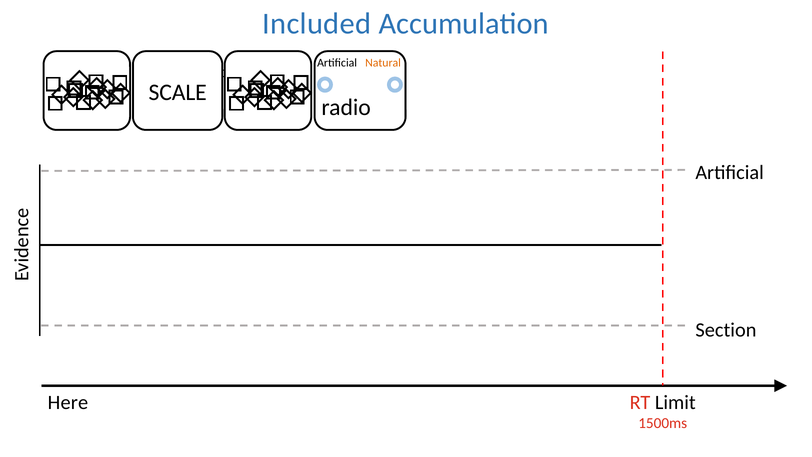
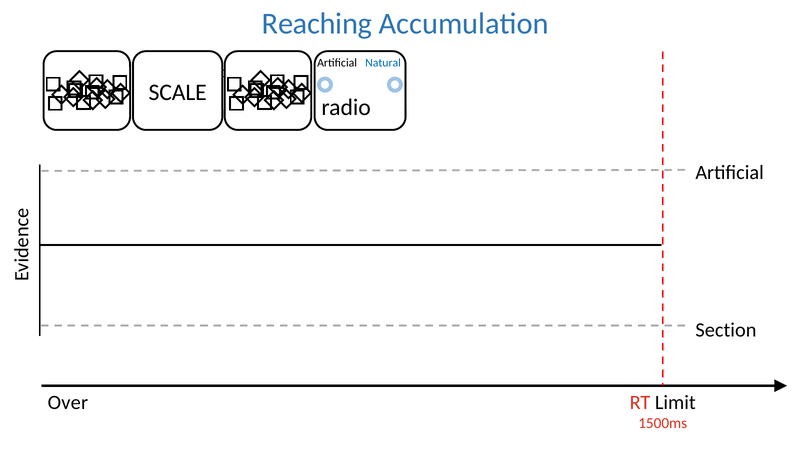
Included: Included -> Reaching
Natural colour: orange -> blue
Here: Here -> Over
